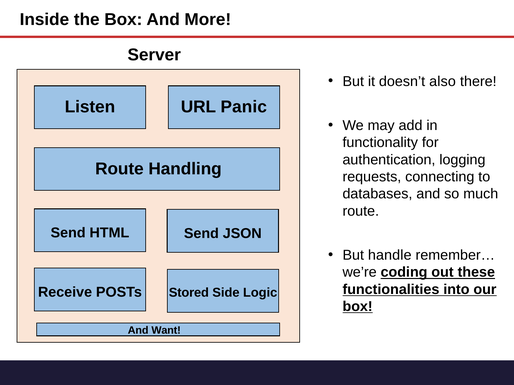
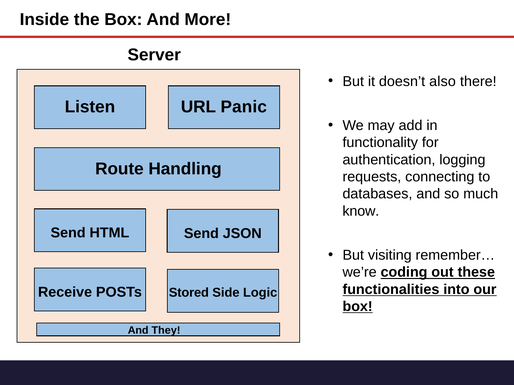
route at (361, 211): route -> know
handle: handle -> visiting
Want: Want -> They
